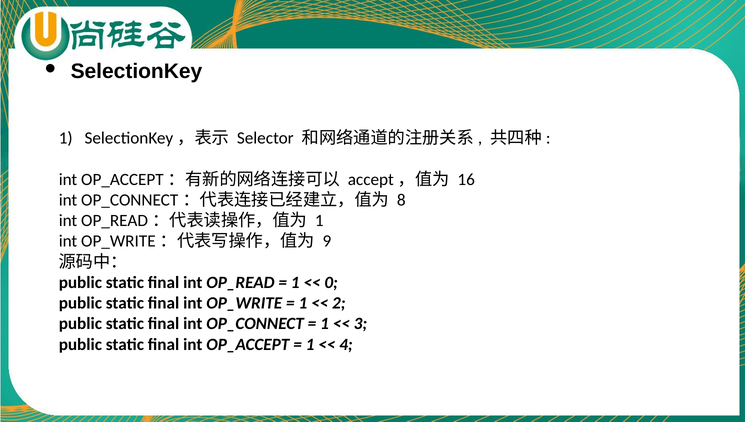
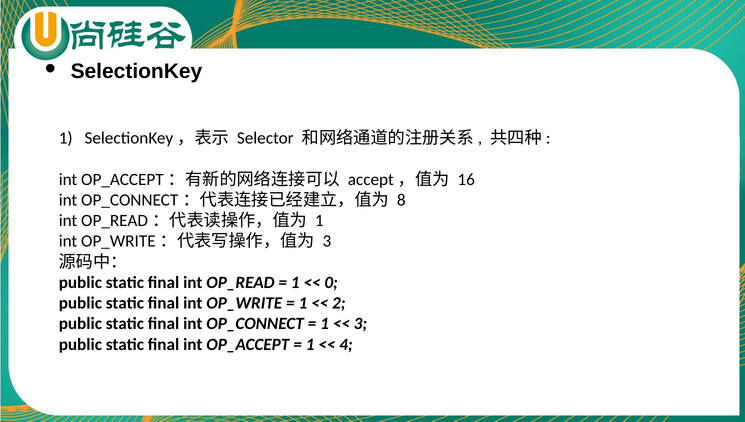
9 at (327, 242): 9 -> 3
